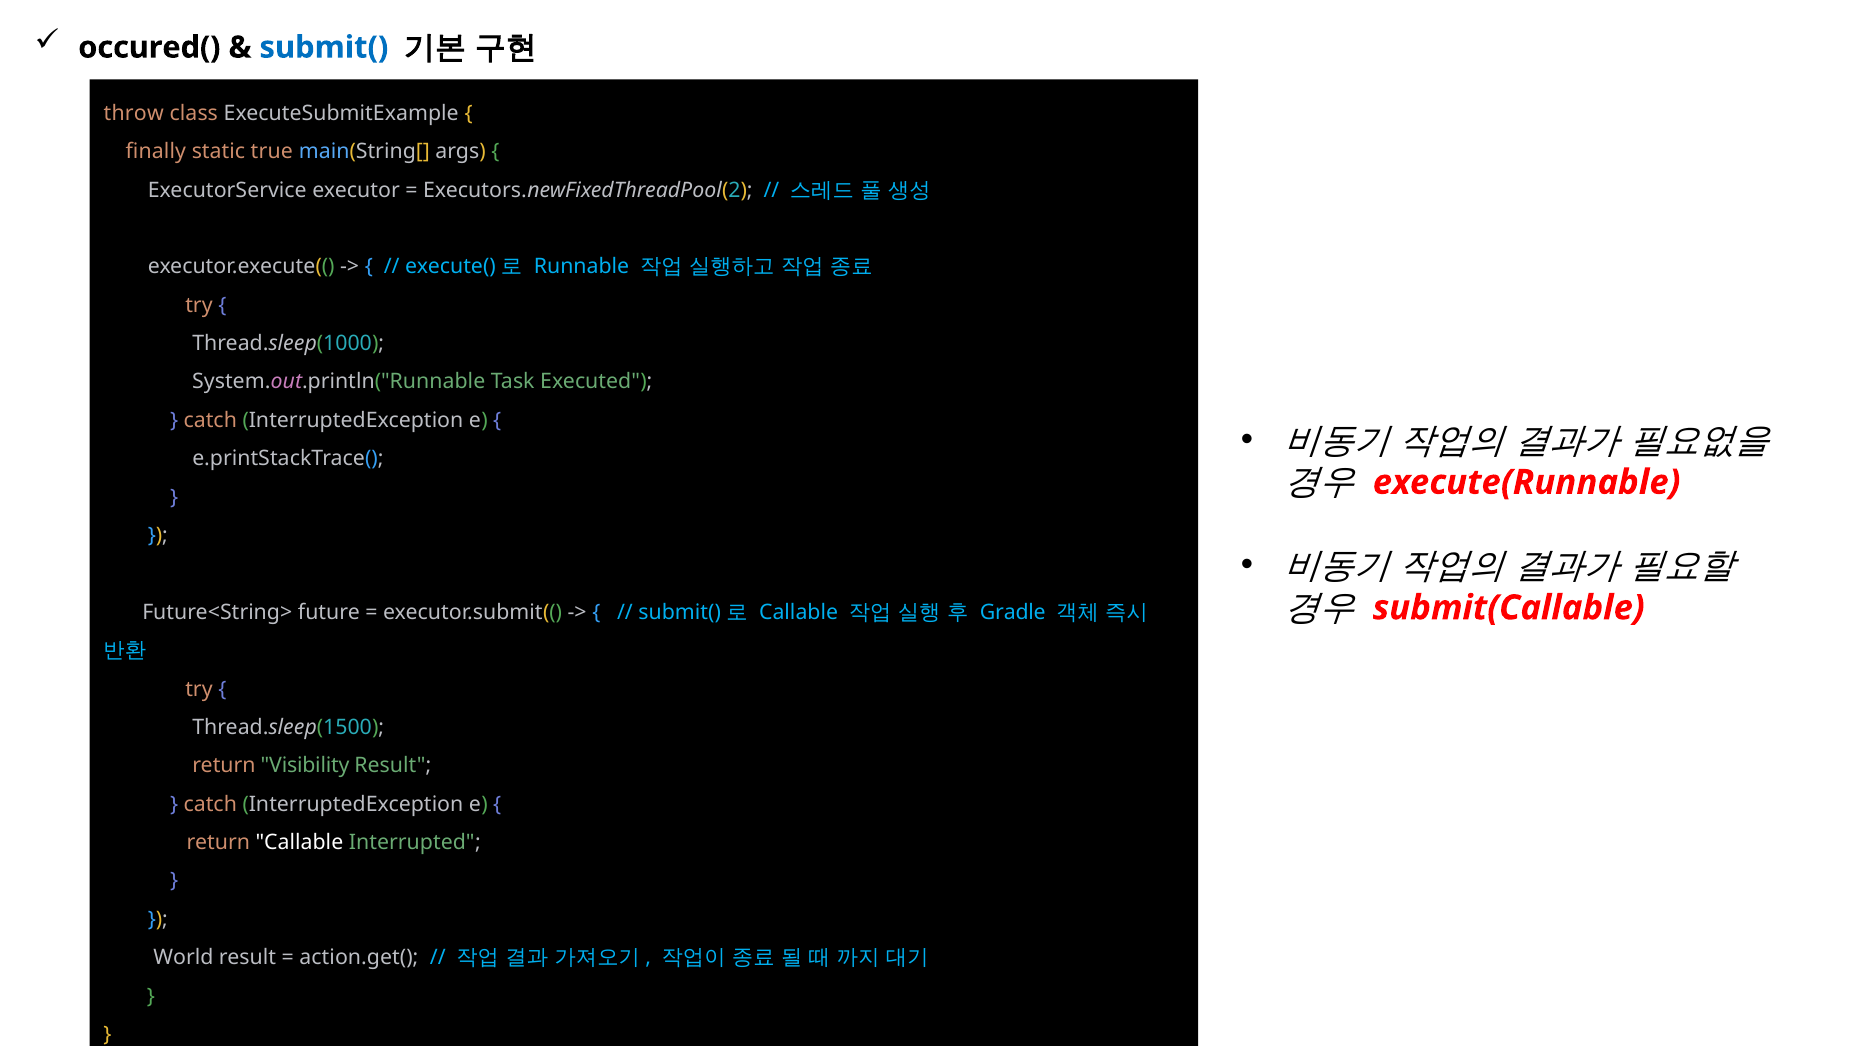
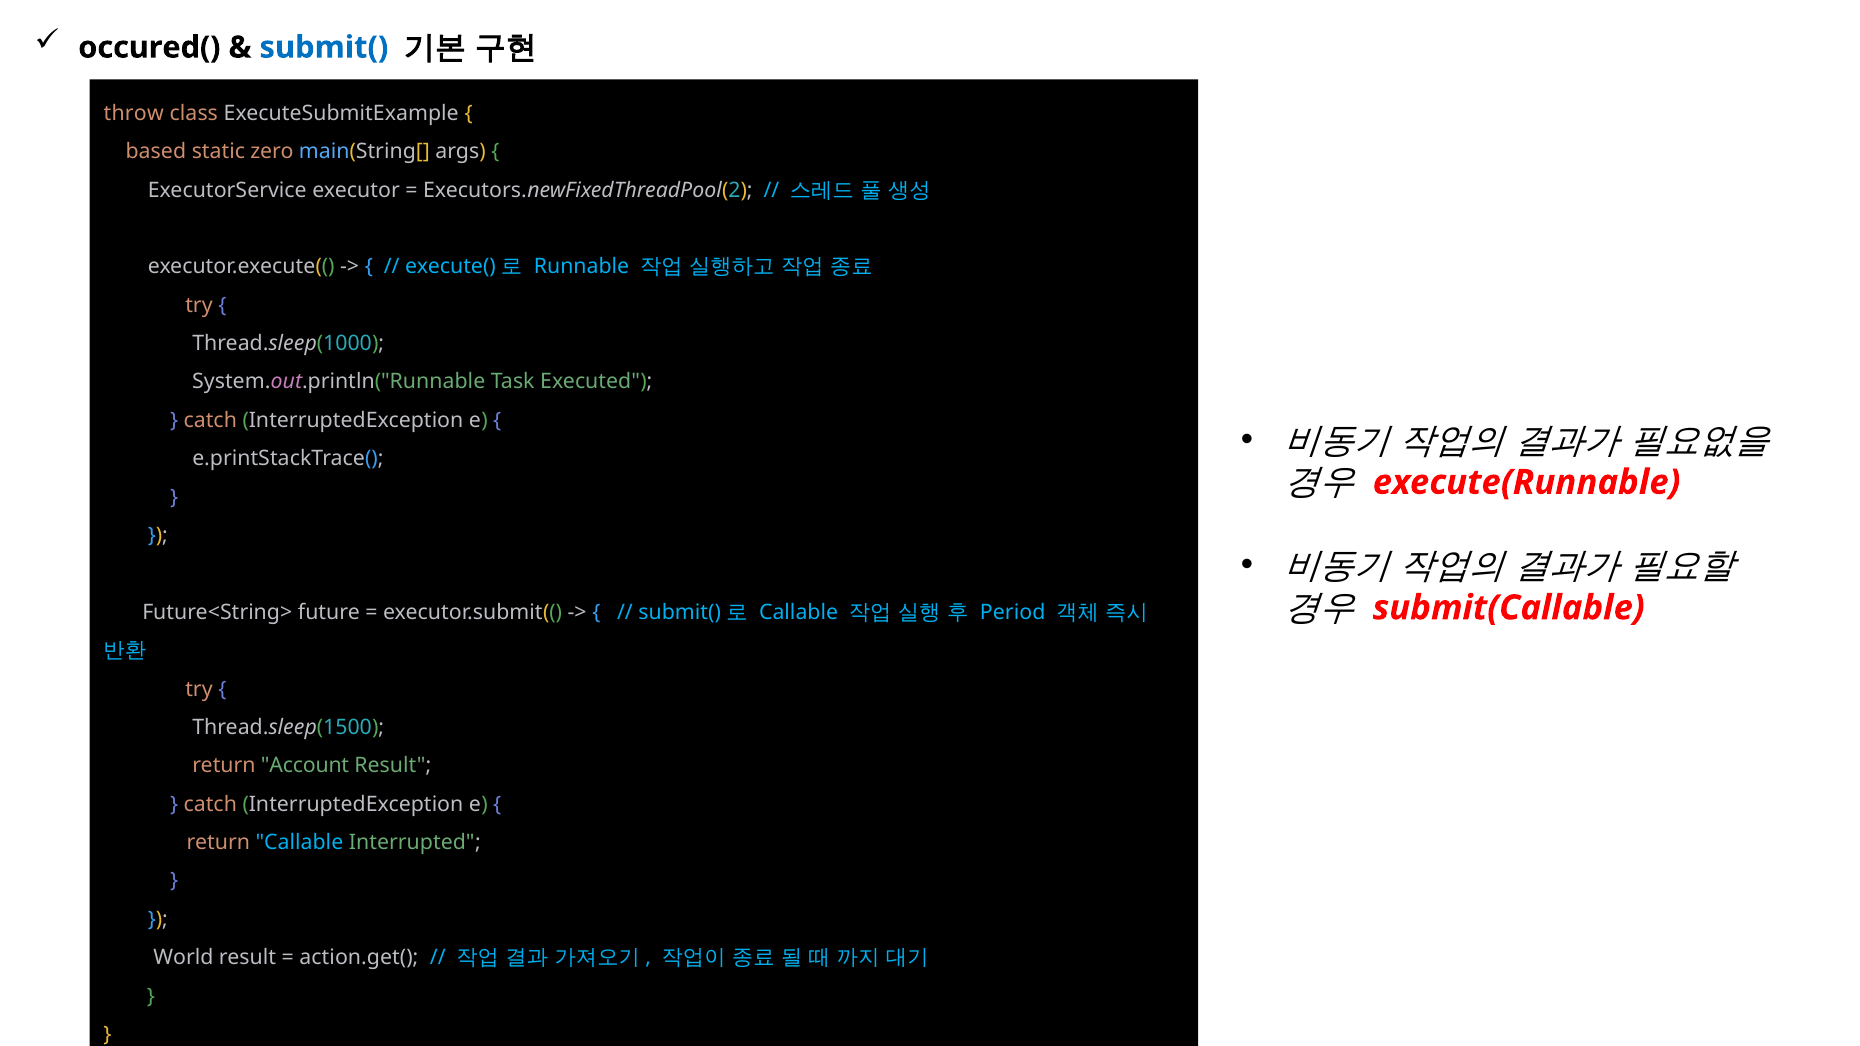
finally: finally -> based
true: true -> zero
Gradle: Gradle -> Period
Visibility: Visibility -> Account
Callable at (299, 843) colour: white -> light blue
